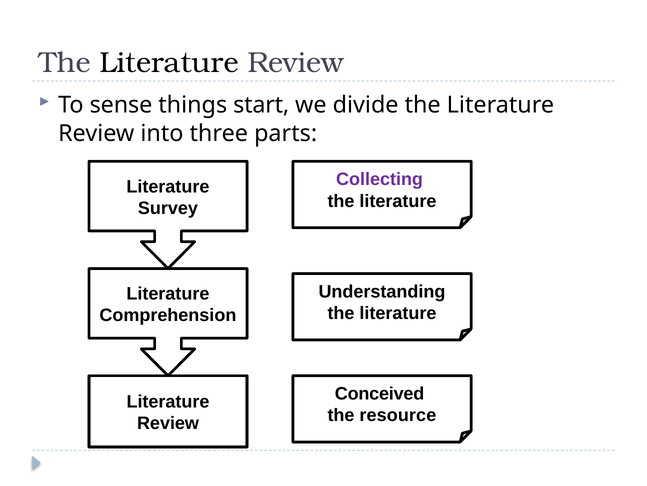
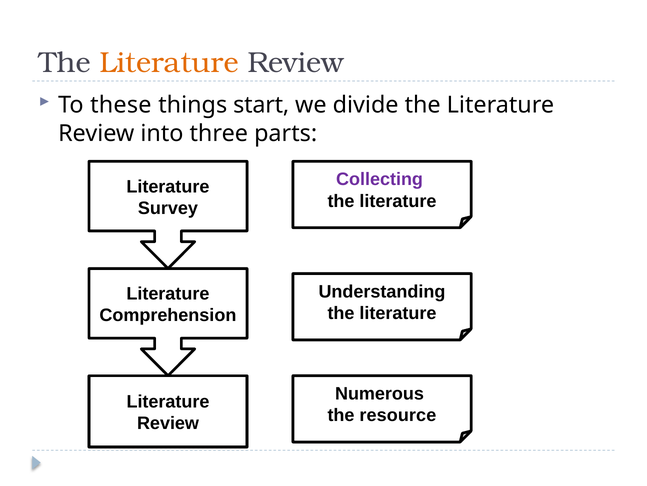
Literature at (169, 62) colour: black -> orange
sense: sense -> these
Conceived: Conceived -> Numerous
